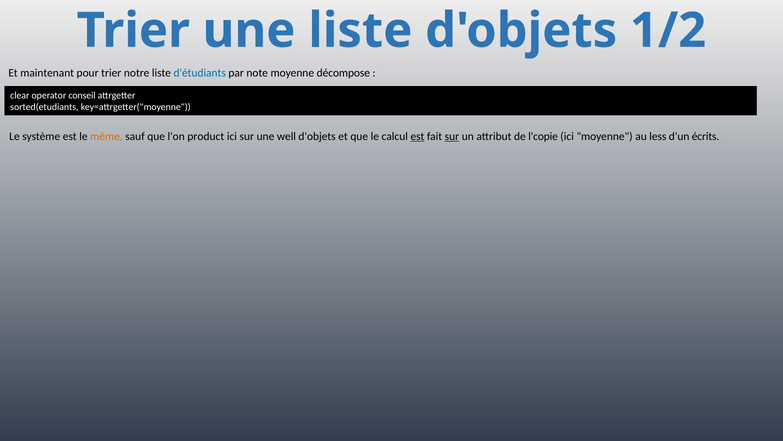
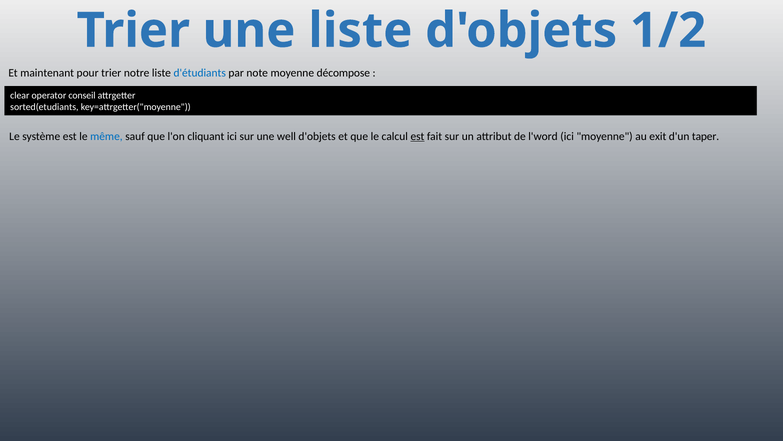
même colour: orange -> blue
product: product -> cliquant
sur at (452, 136) underline: present -> none
l'copie: l'copie -> l'word
less: less -> exit
écrits: écrits -> taper
